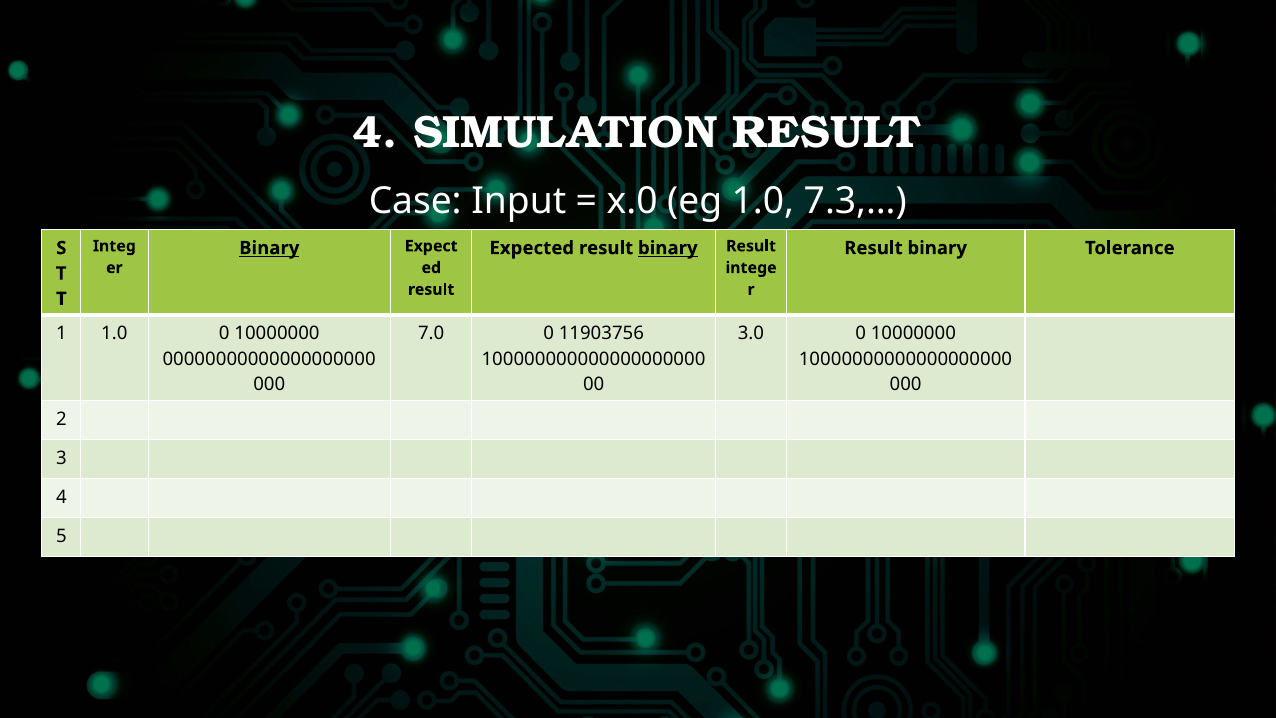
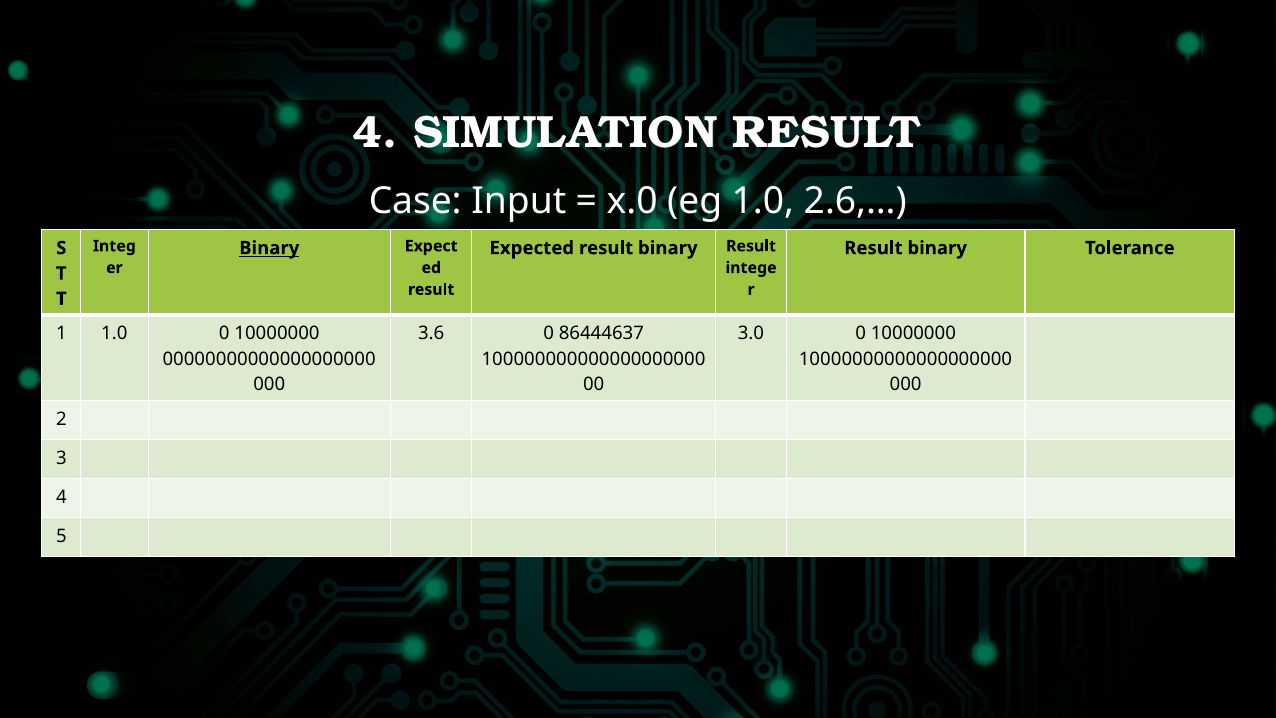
7.3,…: 7.3,… -> 2.6,…
binary at (668, 248) underline: present -> none
7.0: 7.0 -> 3.6
11903756: 11903756 -> 86444637
